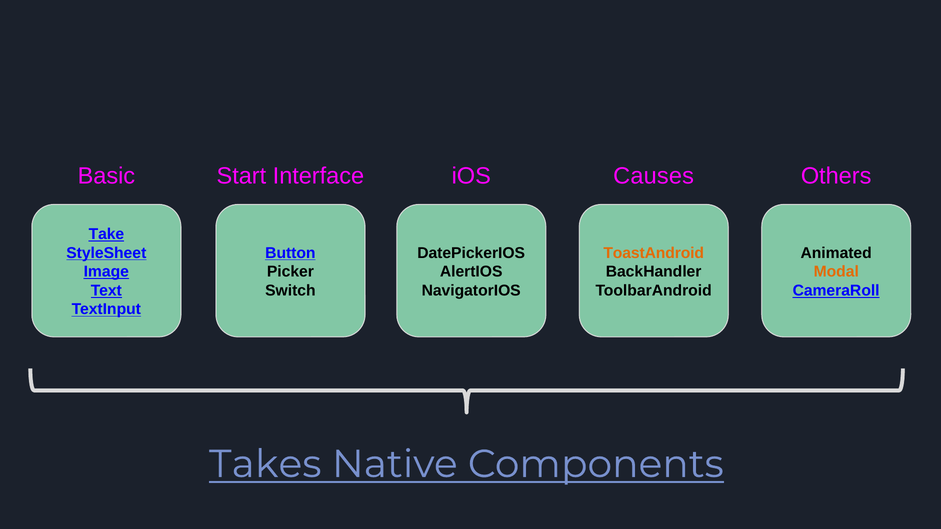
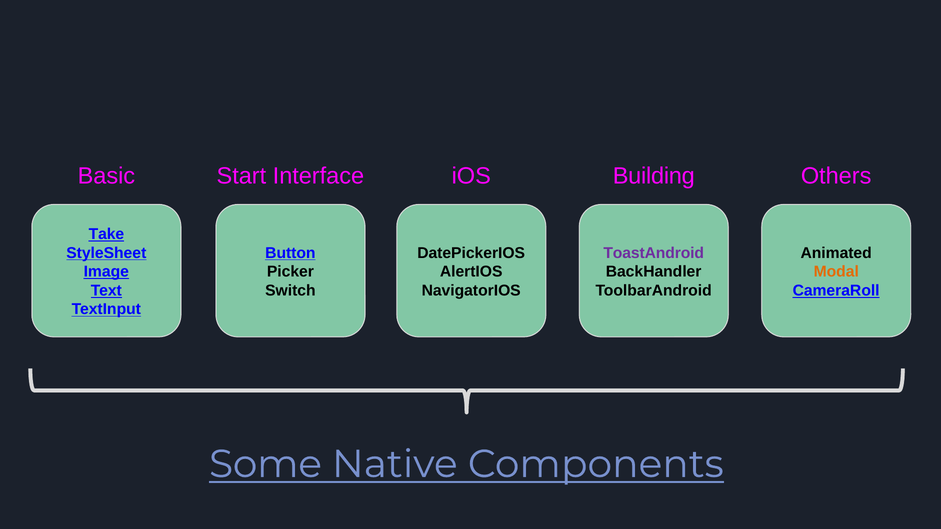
Causes: Causes -> Building
ToastAndroid colour: orange -> purple
Takes: Takes -> Some
